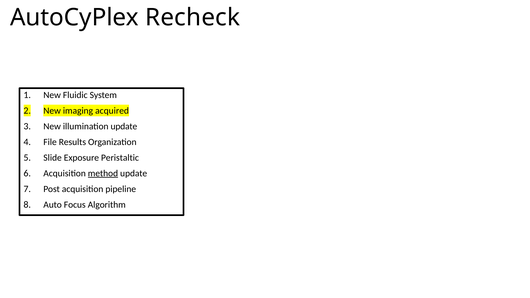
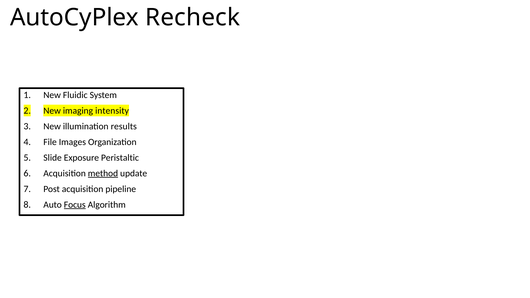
acquired: acquired -> intensity
illumination update: update -> results
Results: Results -> Images
Focus underline: none -> present
